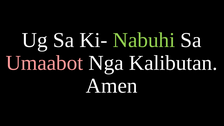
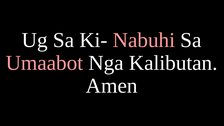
Nabuhi colour: light green -> pink
